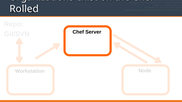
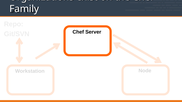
Rolled: Rolled -> Family
